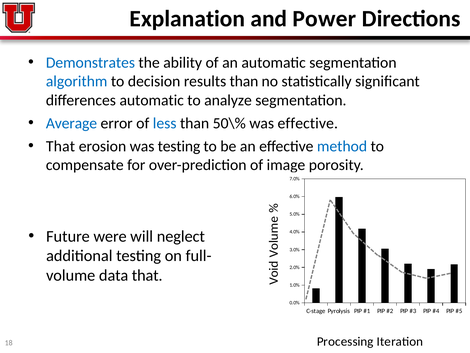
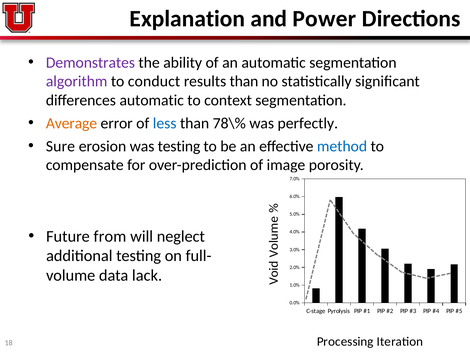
Demonstrates colour: blue -> purple
algorithm colour: blue -> purple
decision: decision -> conduct
analyze: analyze -> context
Average colour: blue -> orange
50\%: 50\% -> 78\%
was effective: effective -> perfectly
That at (60, 146): That -> Sure
were: were -> from
data that: that -> lack
